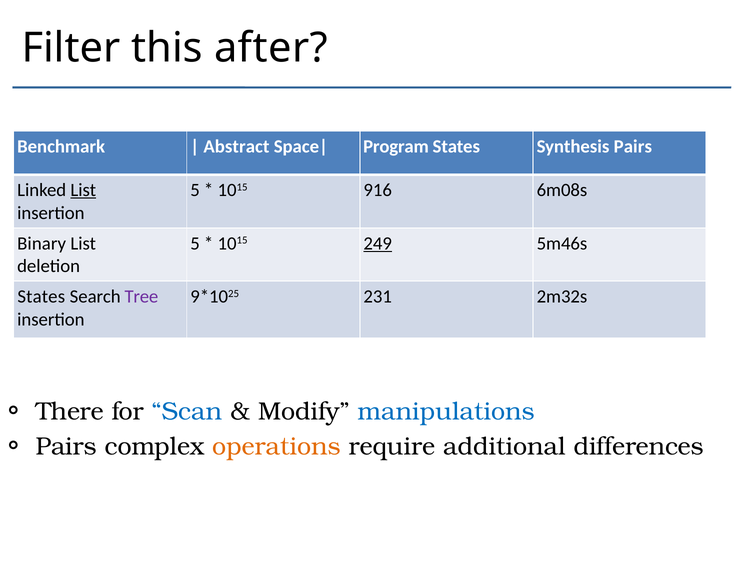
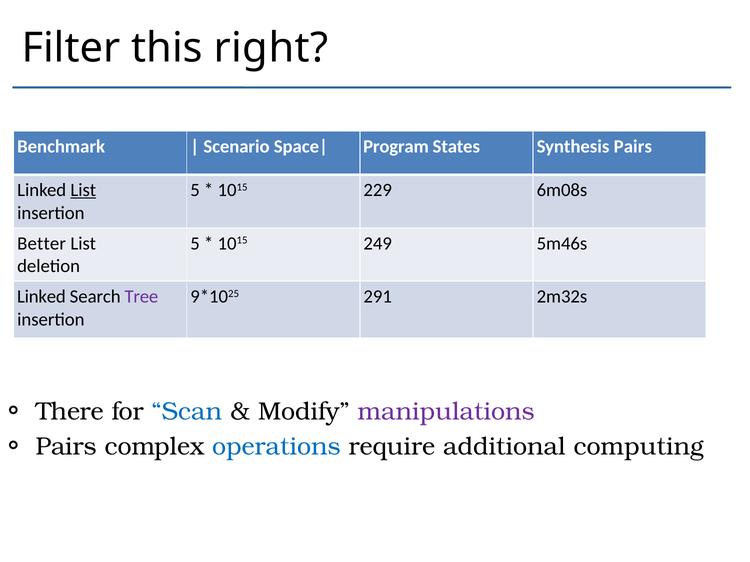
after: after -> right
Abstract: Abstract -> Scenario
916: 916 -> 229
Binary: Binary -> Better
249 underline: present -> none
States at (41, 297): States -> Linked
231: 231 -> 291
manipulations colour: blue -> purple
operations colour: orange -> blue
differences: differences -> computing
